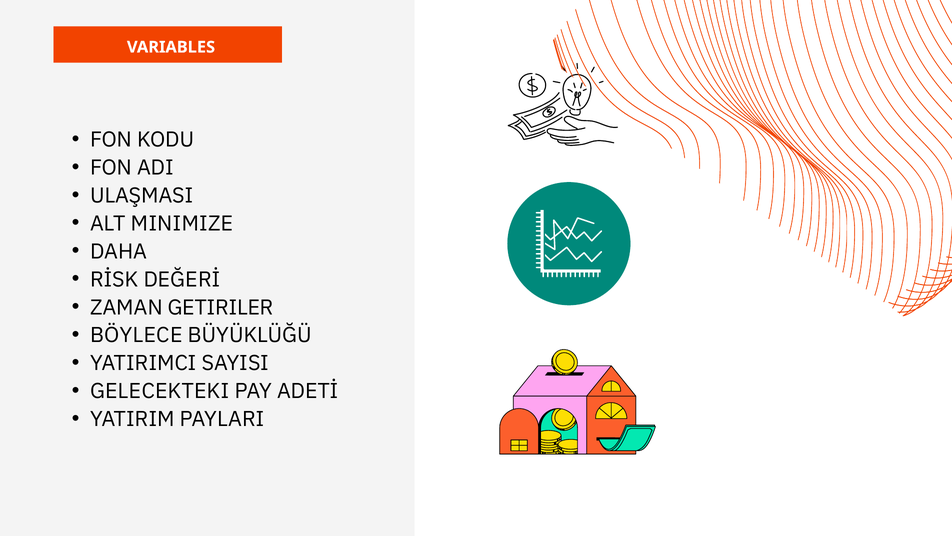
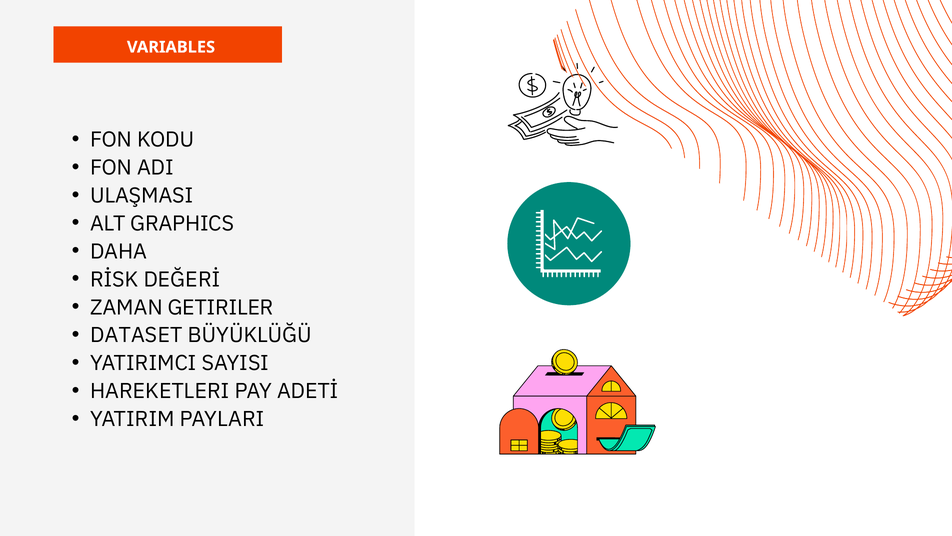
MINIMIZE: MINIMIZE -> GRAPHICS
BÖYLECE: BÖYLECE -> DATASET
GELECEKTEKI: GELECEKTEKI -> HAREKETLERI
